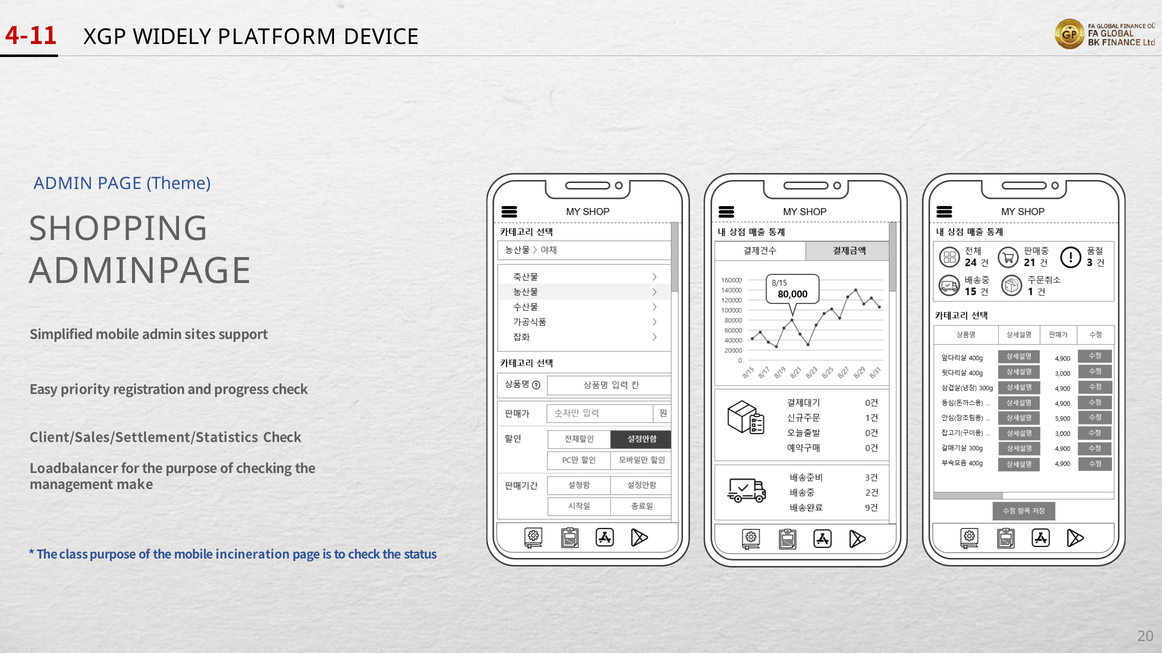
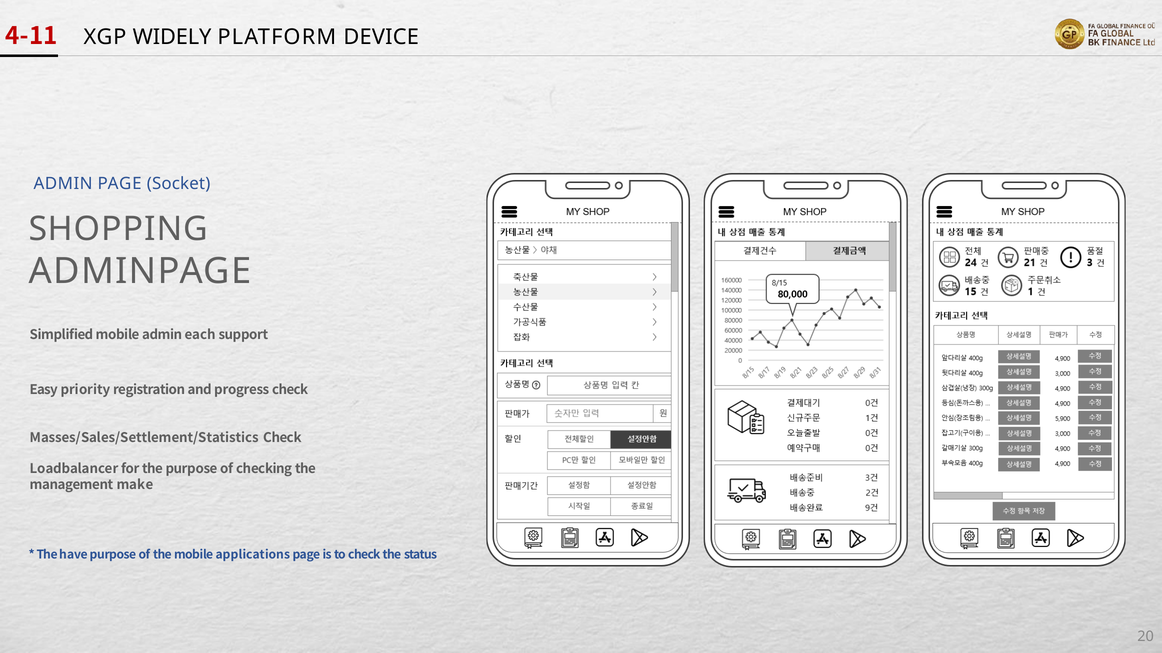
Theme: Theme -> Socket
sites: sites -> each
Client/Sales/Settlement/Statistics: Client/Sales/Settlement/Statistics -> Masses/Sales/Settlement/Statistics
class: class -> have
incineration: incineration -> applications
